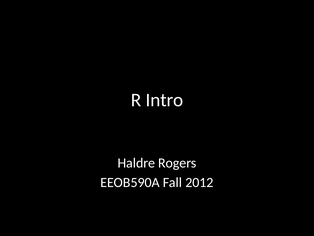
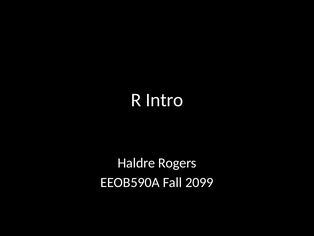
2012: 2012 -> 2099
